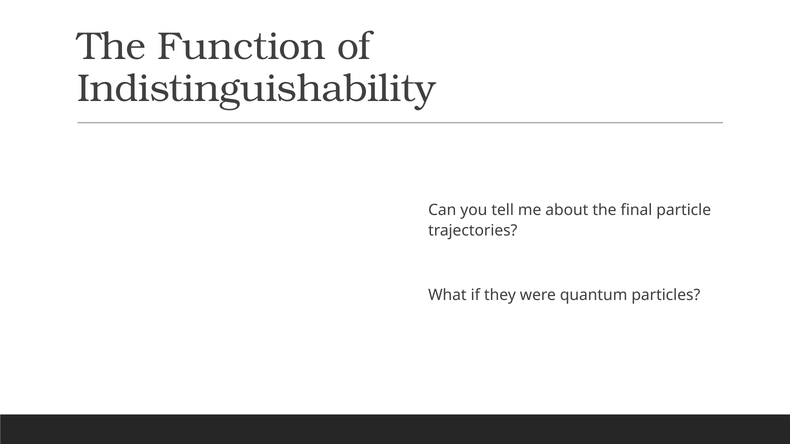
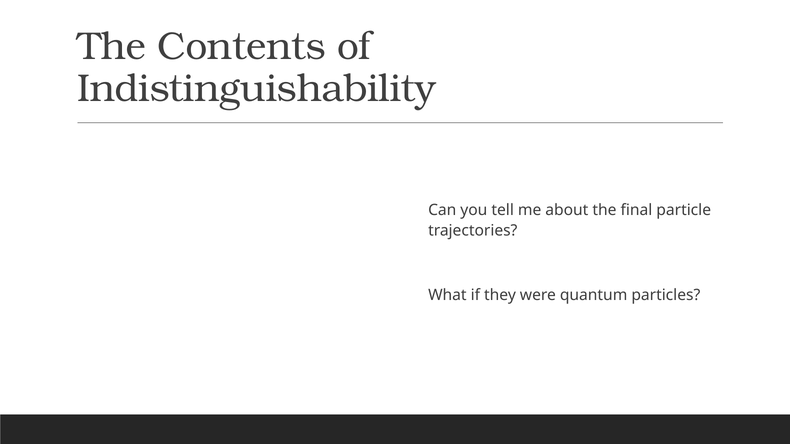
Function: Function -> Contents
